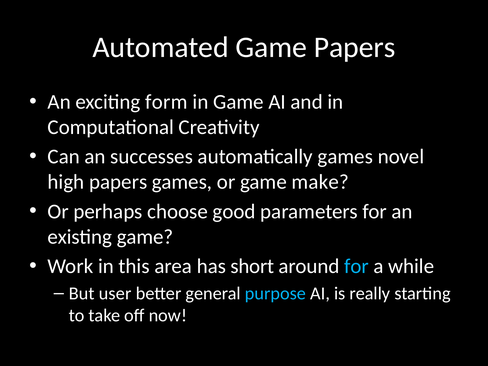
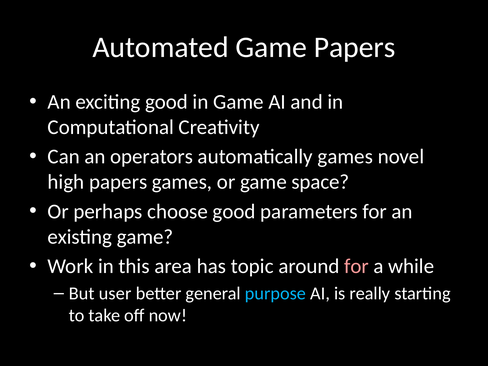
exciting form: form -> good
successes: successes -> operators
make: make -> space
short: short -> topic
for at (357, 266) colour: light blue -> pink
